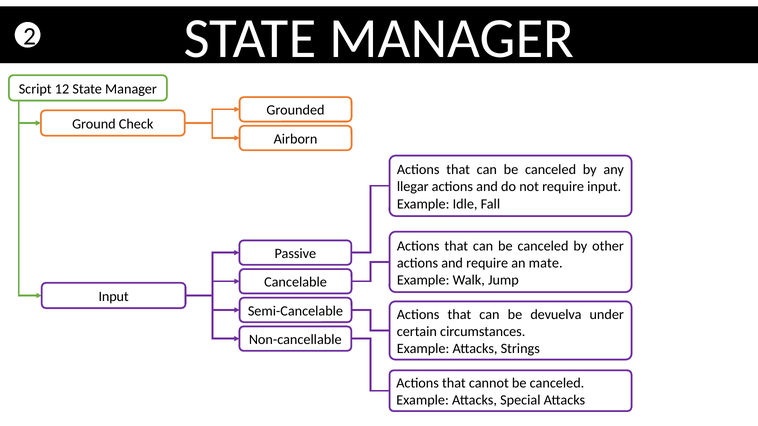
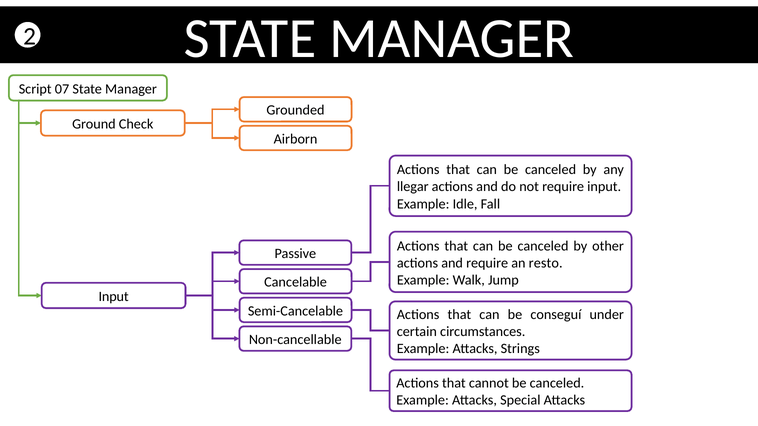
12: 12 -> 07
mate: mate -> resto
devuelva: devuelva -> conseguí
